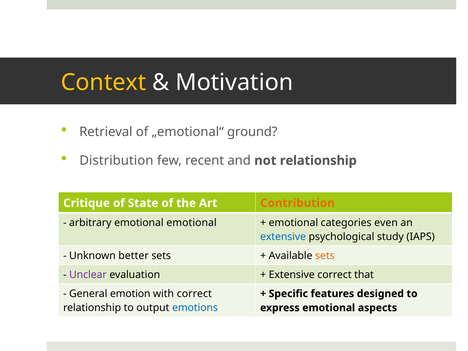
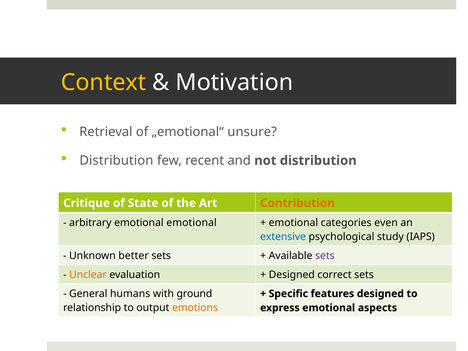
ground: ground -> unsure
not relationship: relationship -> distribution
sets at (325, 256) colour: orange -> purple
Unclear colour: purple -> orange
Extensive at (292, 275): Extensive -> Designed
correct that: that -> sets
emotion: emotion -> humans
with correct: correct -> ground
emotions colour: blue -> orange
